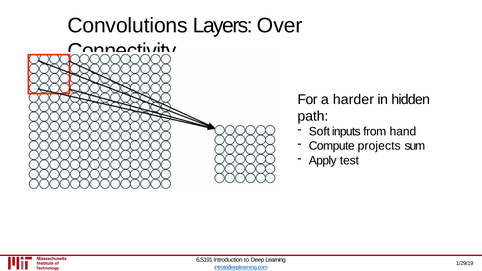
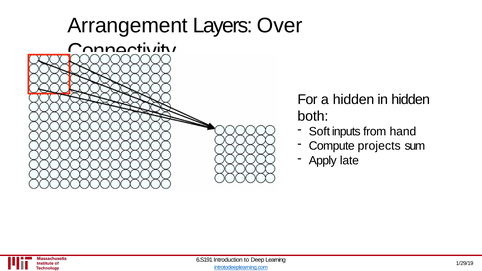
Convolutions: Convolutions -> Arrangement
a harder: harder -> hidden
path: path -> both
test: test -> late
